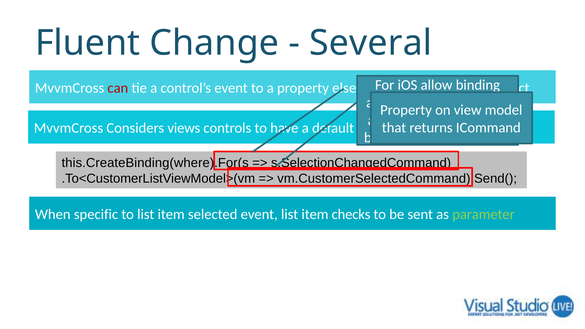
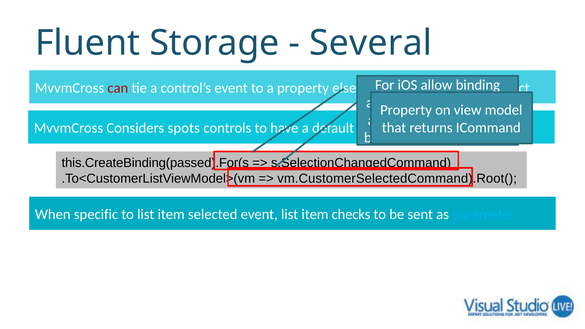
Change: Change -> Storage
views: views -> spots
this.CreateBinding(where).For(s: this.CreateBinding(where).For(s -> this.CreateBinding(passed).For(s
vm.CustomerSelectedCommand).Send(: vm.CustomerSelectedCommand).Send( -> vm.CustomerSelectedCommand).Root(
parameter colour: light green -> light blue
